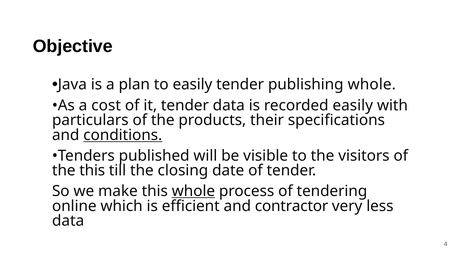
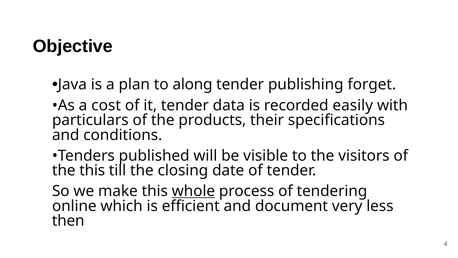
to easily: easily -> along
publishing whole: whole -> forget
conditions underline: present -> none
contractor: contractor -> document
data at (68, 221): data -> then
